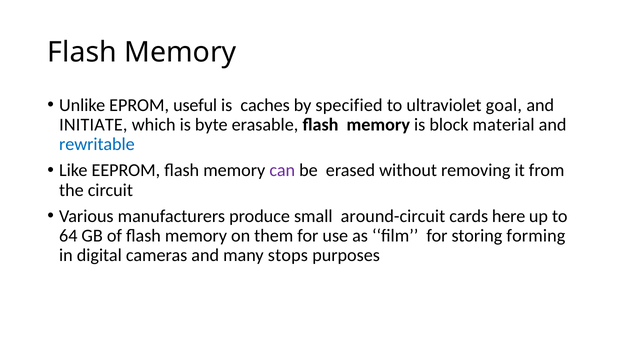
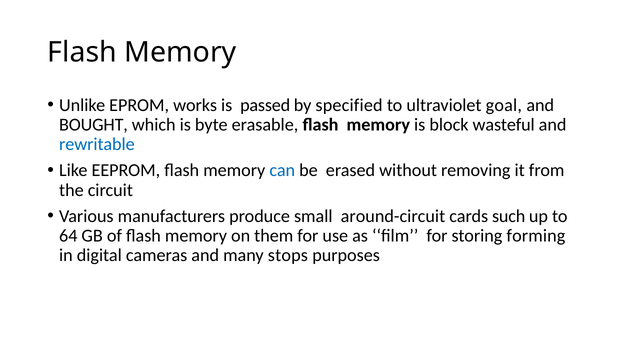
useful: useful -> works
caches: caches -> passed
INITIATE: INITIATE -> BOUGHT
material: material -> wasteful
can colour: purple -> blue
here: here -> such
